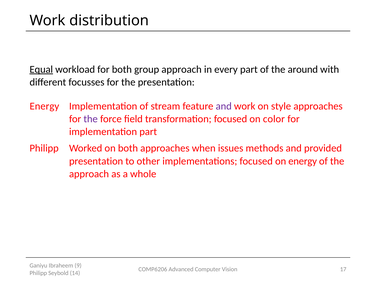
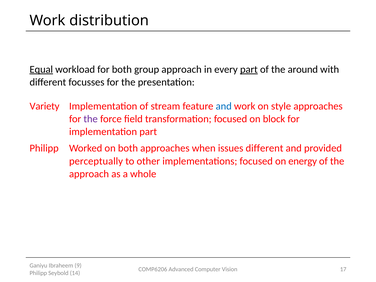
part at (249, 69) underline: none -> present
Energy at (44, 106): Energy -> Variety
and at (224, 106) colour: purple -> blue
color: color -> block
issues methods: methods -> different
presentation at (96, 161): presentation -> perceptually
